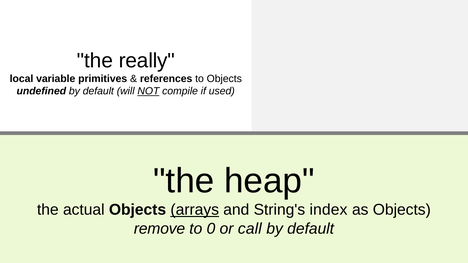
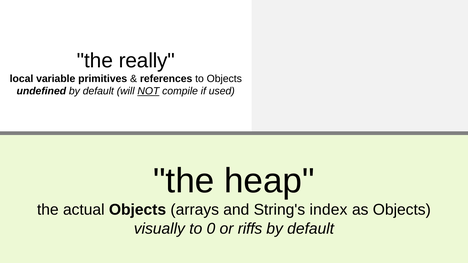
arrays underline: present -> none
remove: remove -> visually
call: call -> riffs
